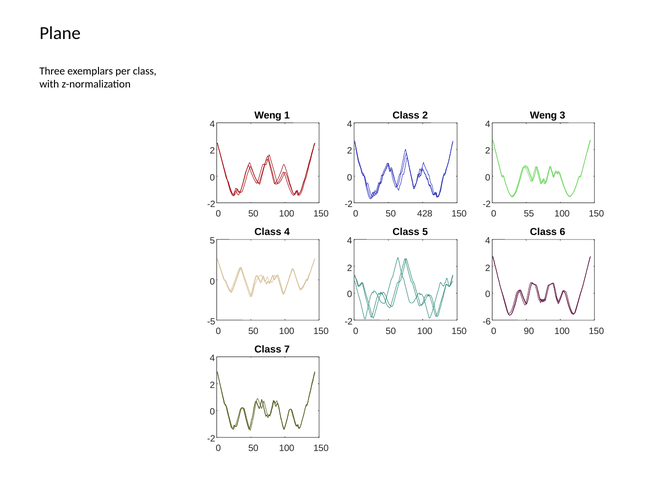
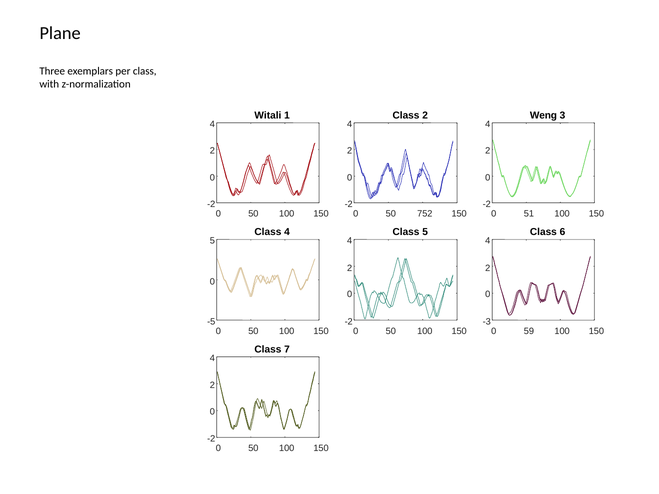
Weng at (268, 115): Weng -> Witali
428: 428 -> 752
55: 55 -> 51
-6: -6 -> -3
90: 90 -> 59
